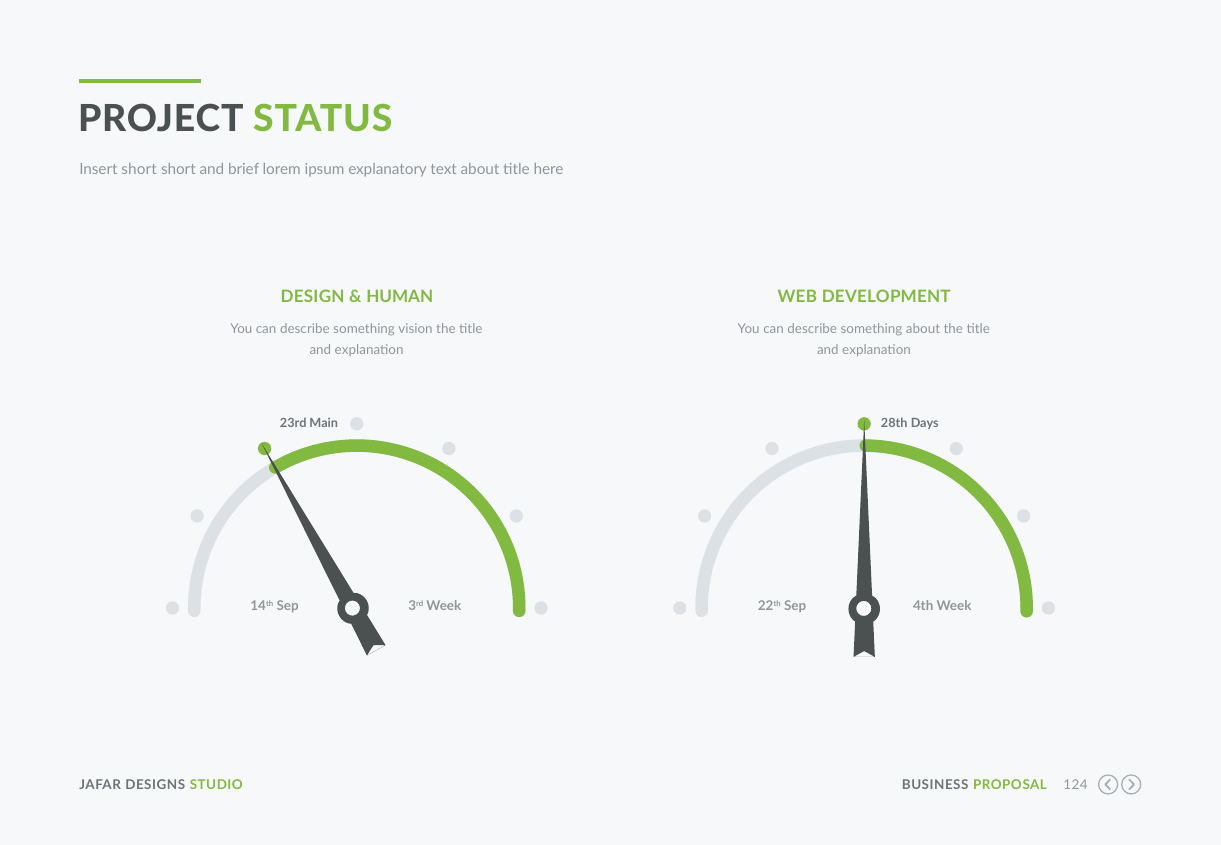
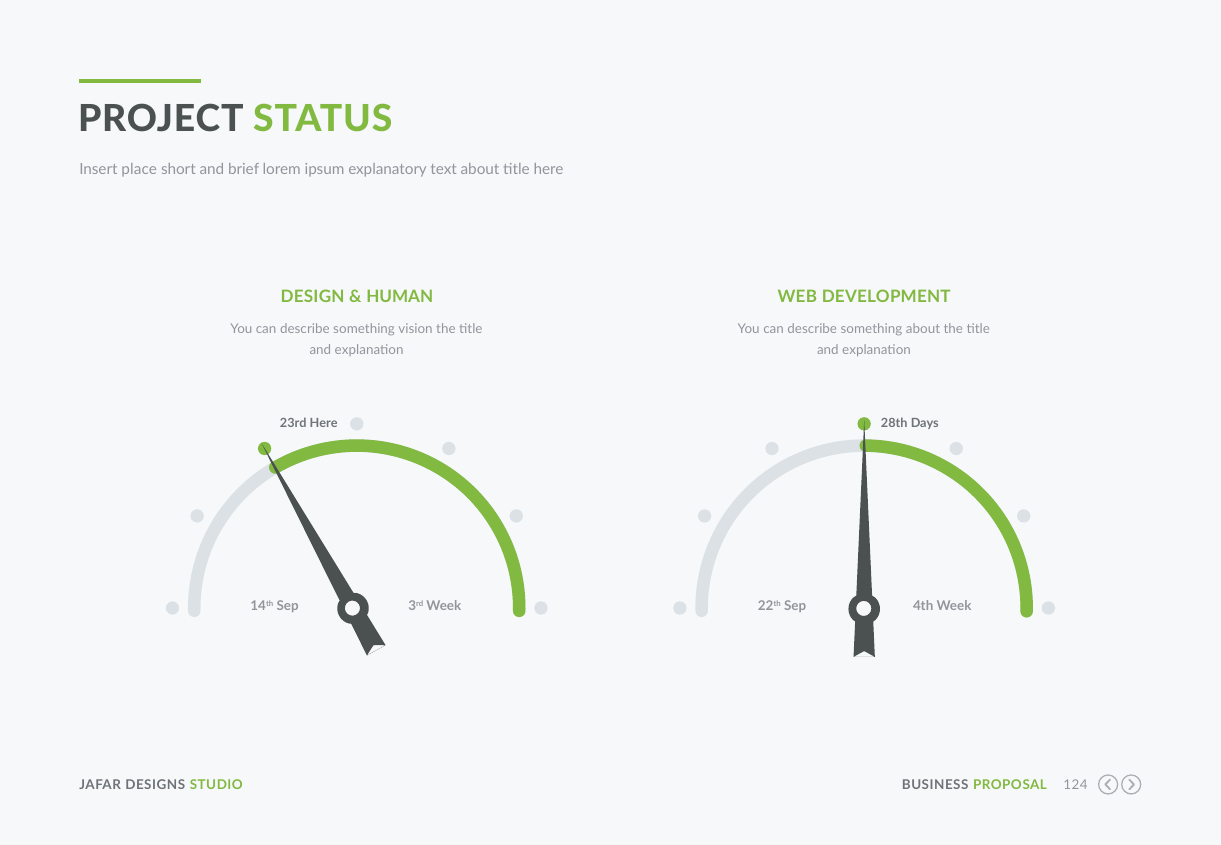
Insert short: short -> place
23rd Main: Main -> Here
